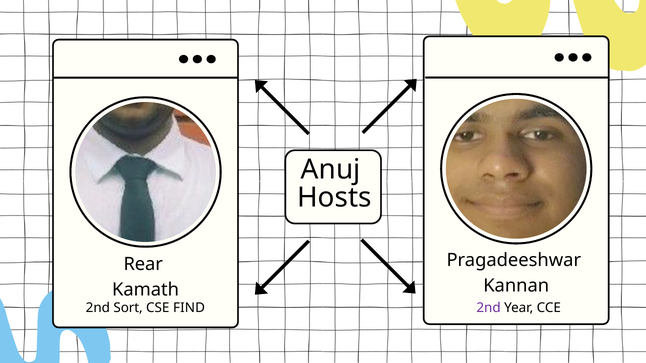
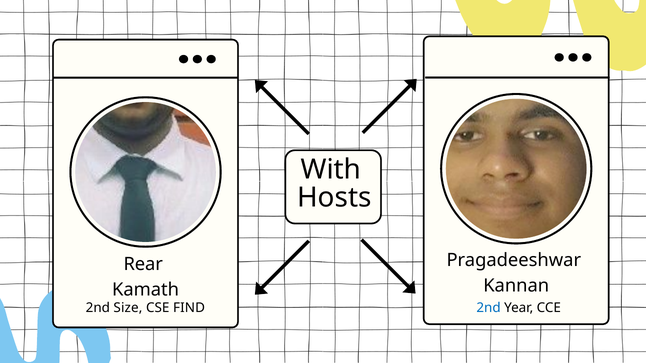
Anuj: Anuj -> With
Sort: Sort -> Size
2nd at (489, 308) colour: purple -> blue
